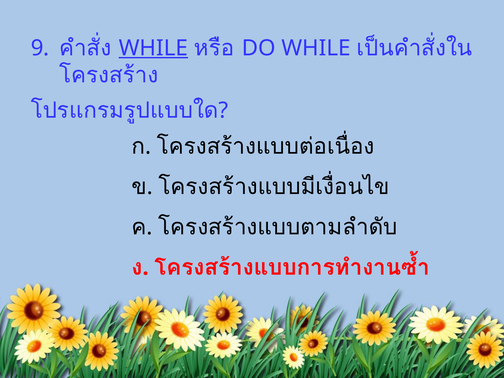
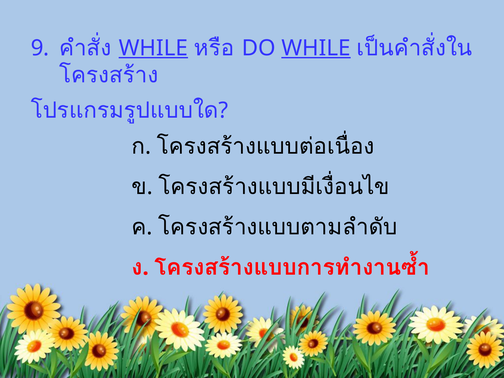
WHILE at (316, 48) underline: none -> present
